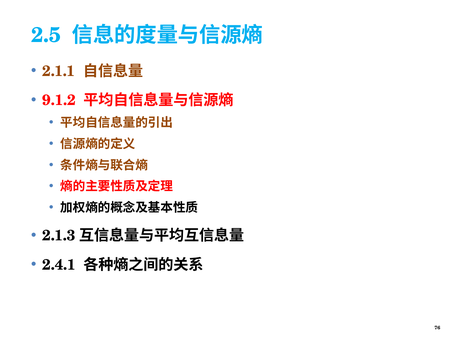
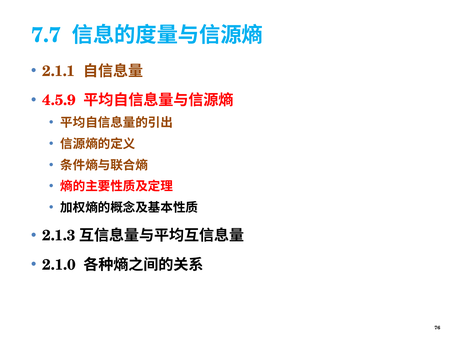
2.5: 2.5 -> 7.7
9.1.2: 9.1.2 -> 4.5.9
2.4.1: 2.4.1 -> 2.1.0
